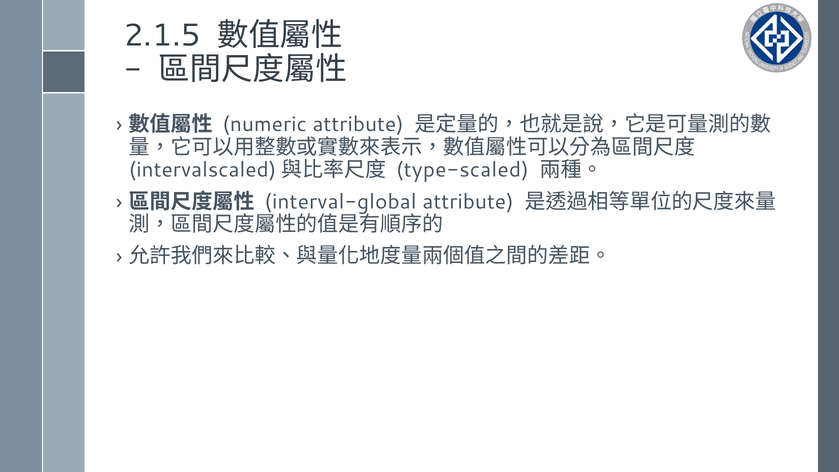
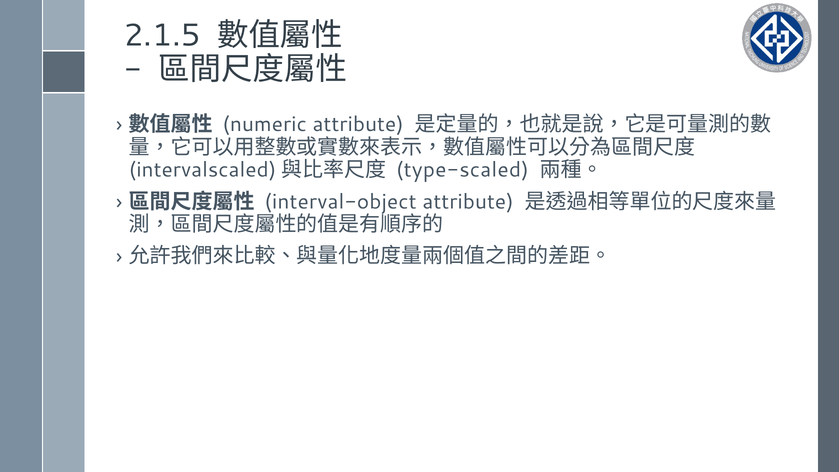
interval-global: interval-global -> interval-object
